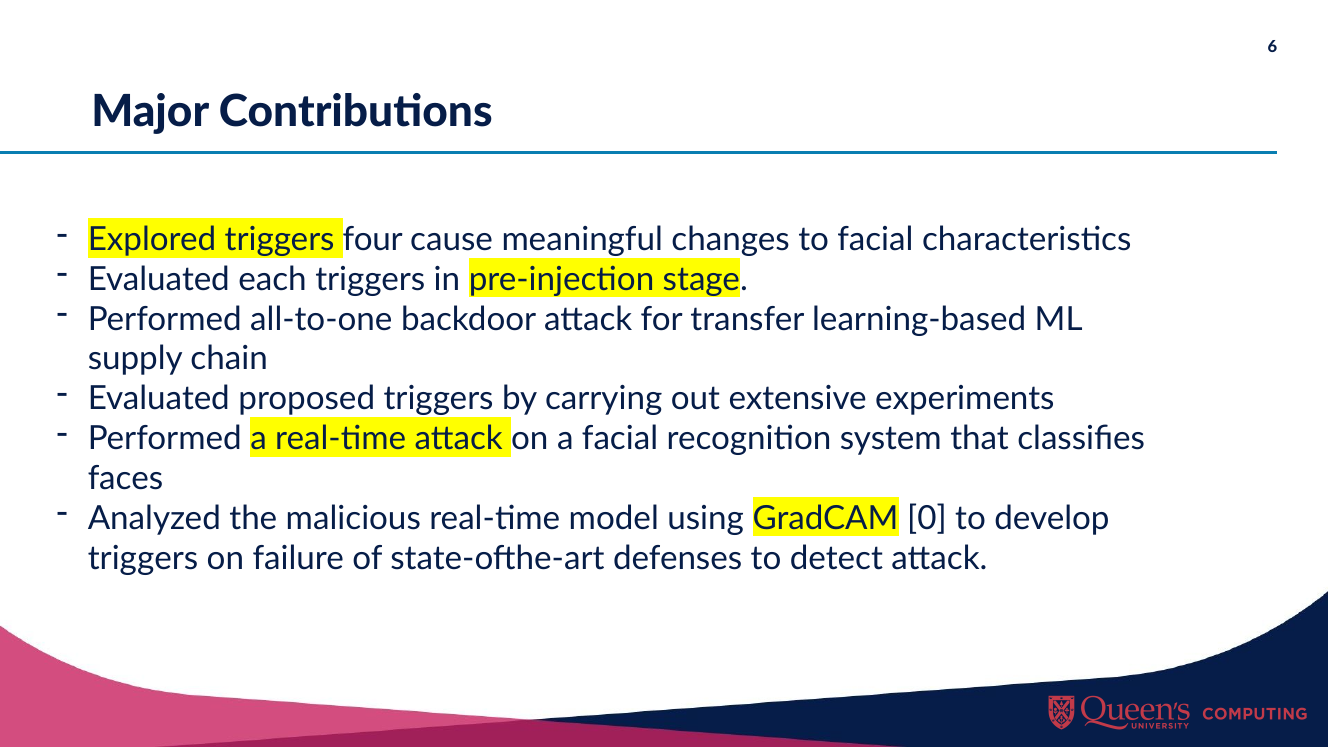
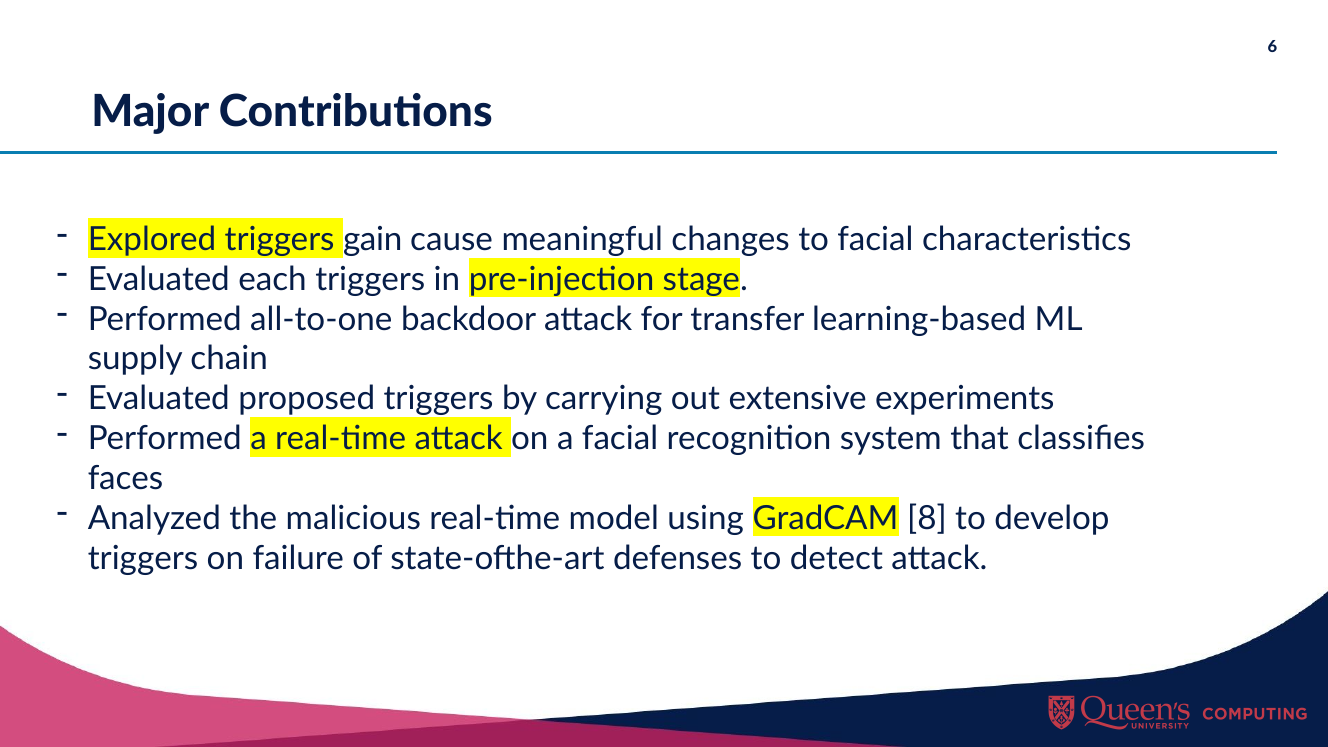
four: four -> gain
0: 0 -> 8
